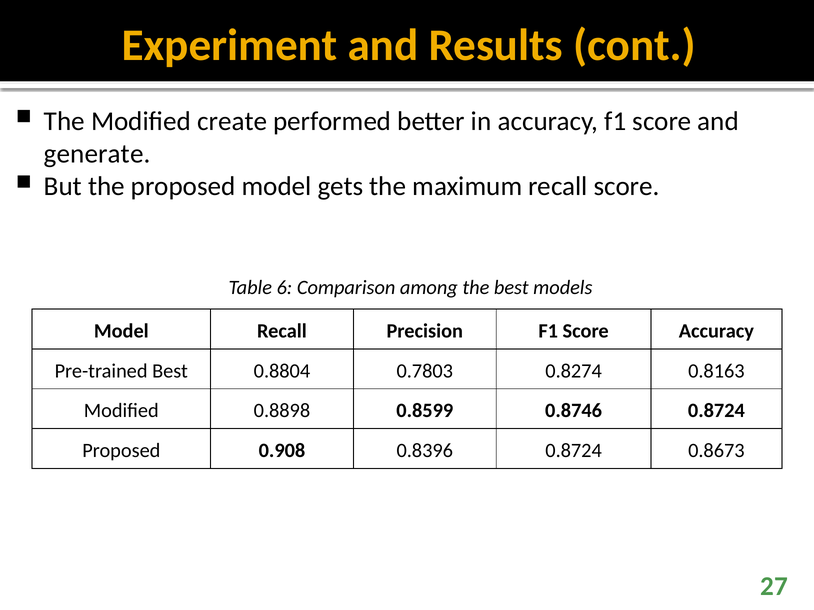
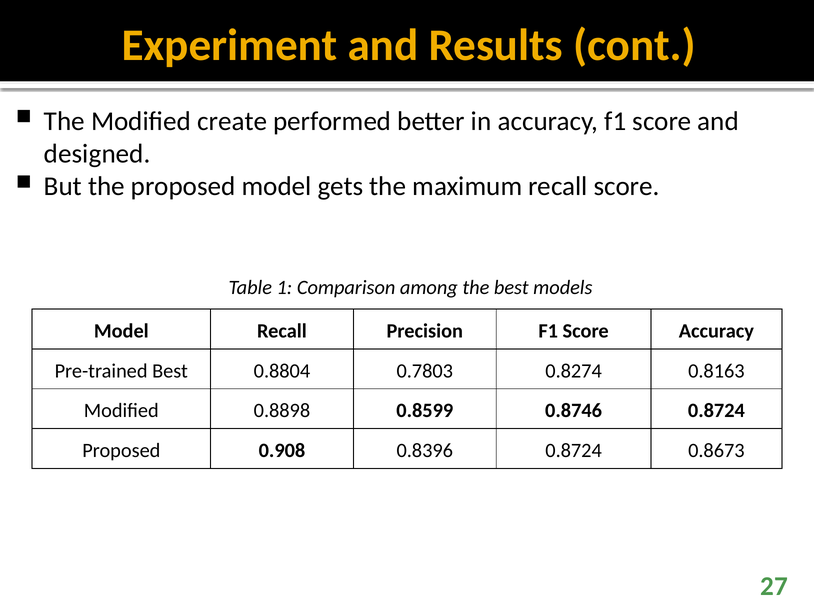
generate: generate -> designed
6: 6 -> 1
